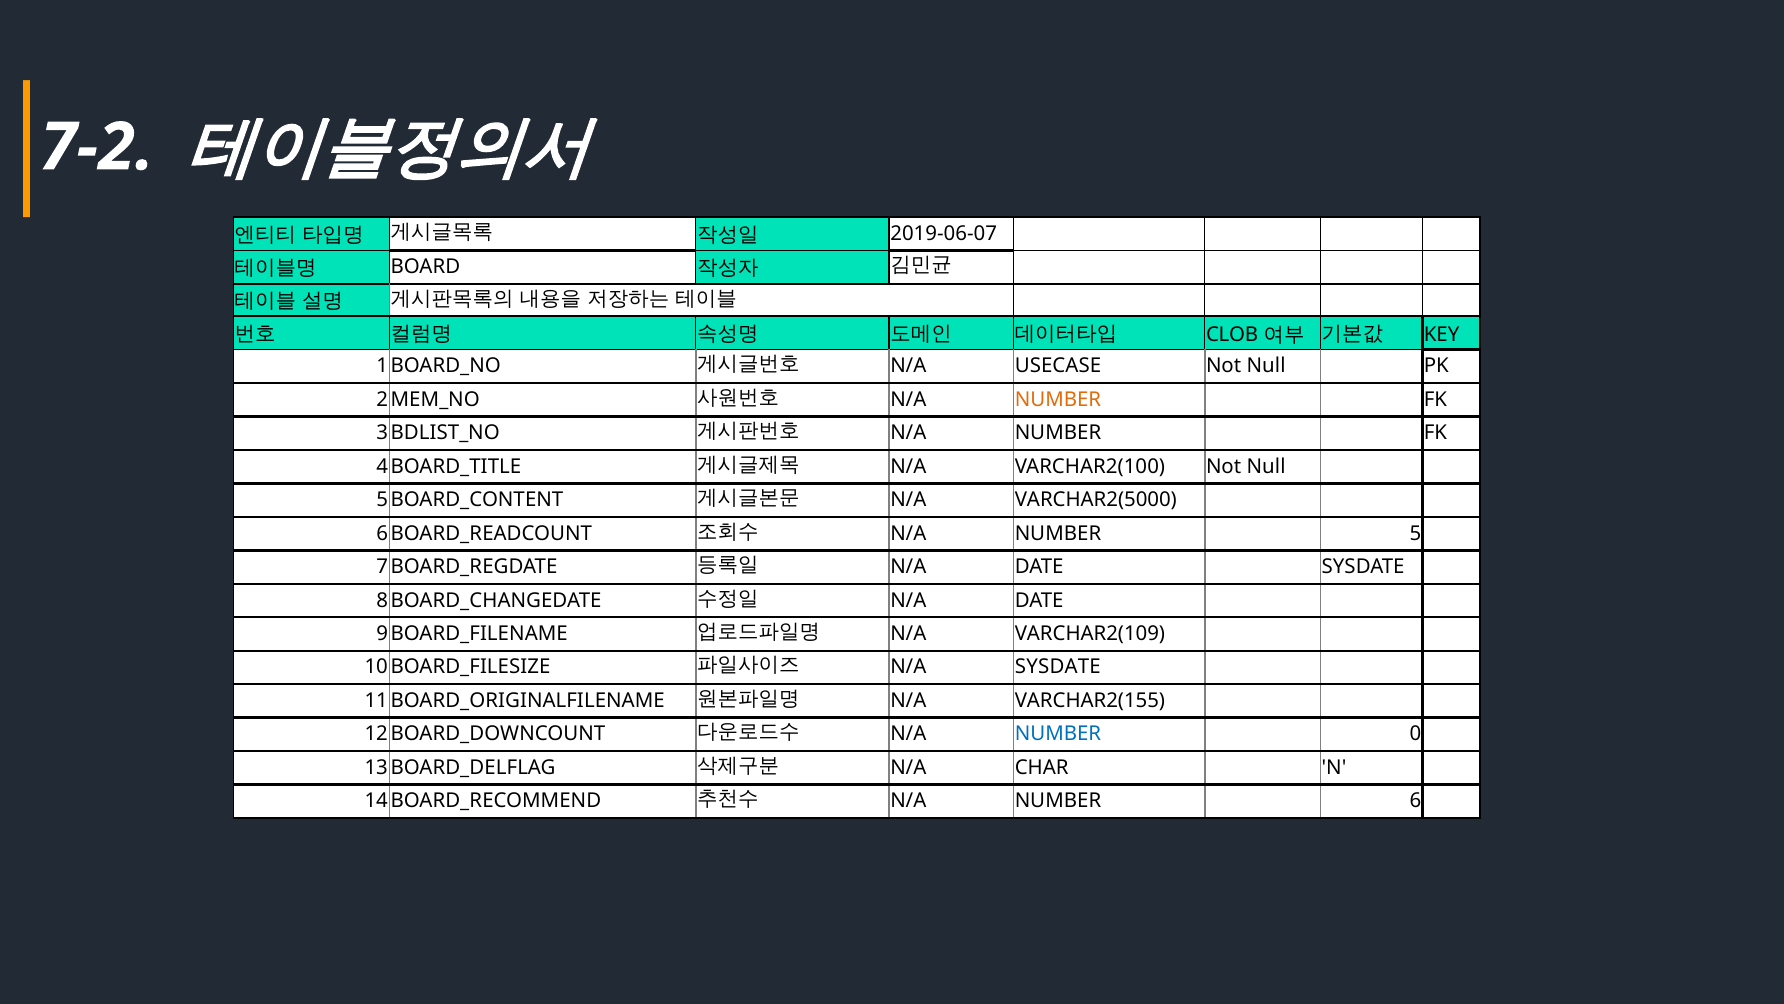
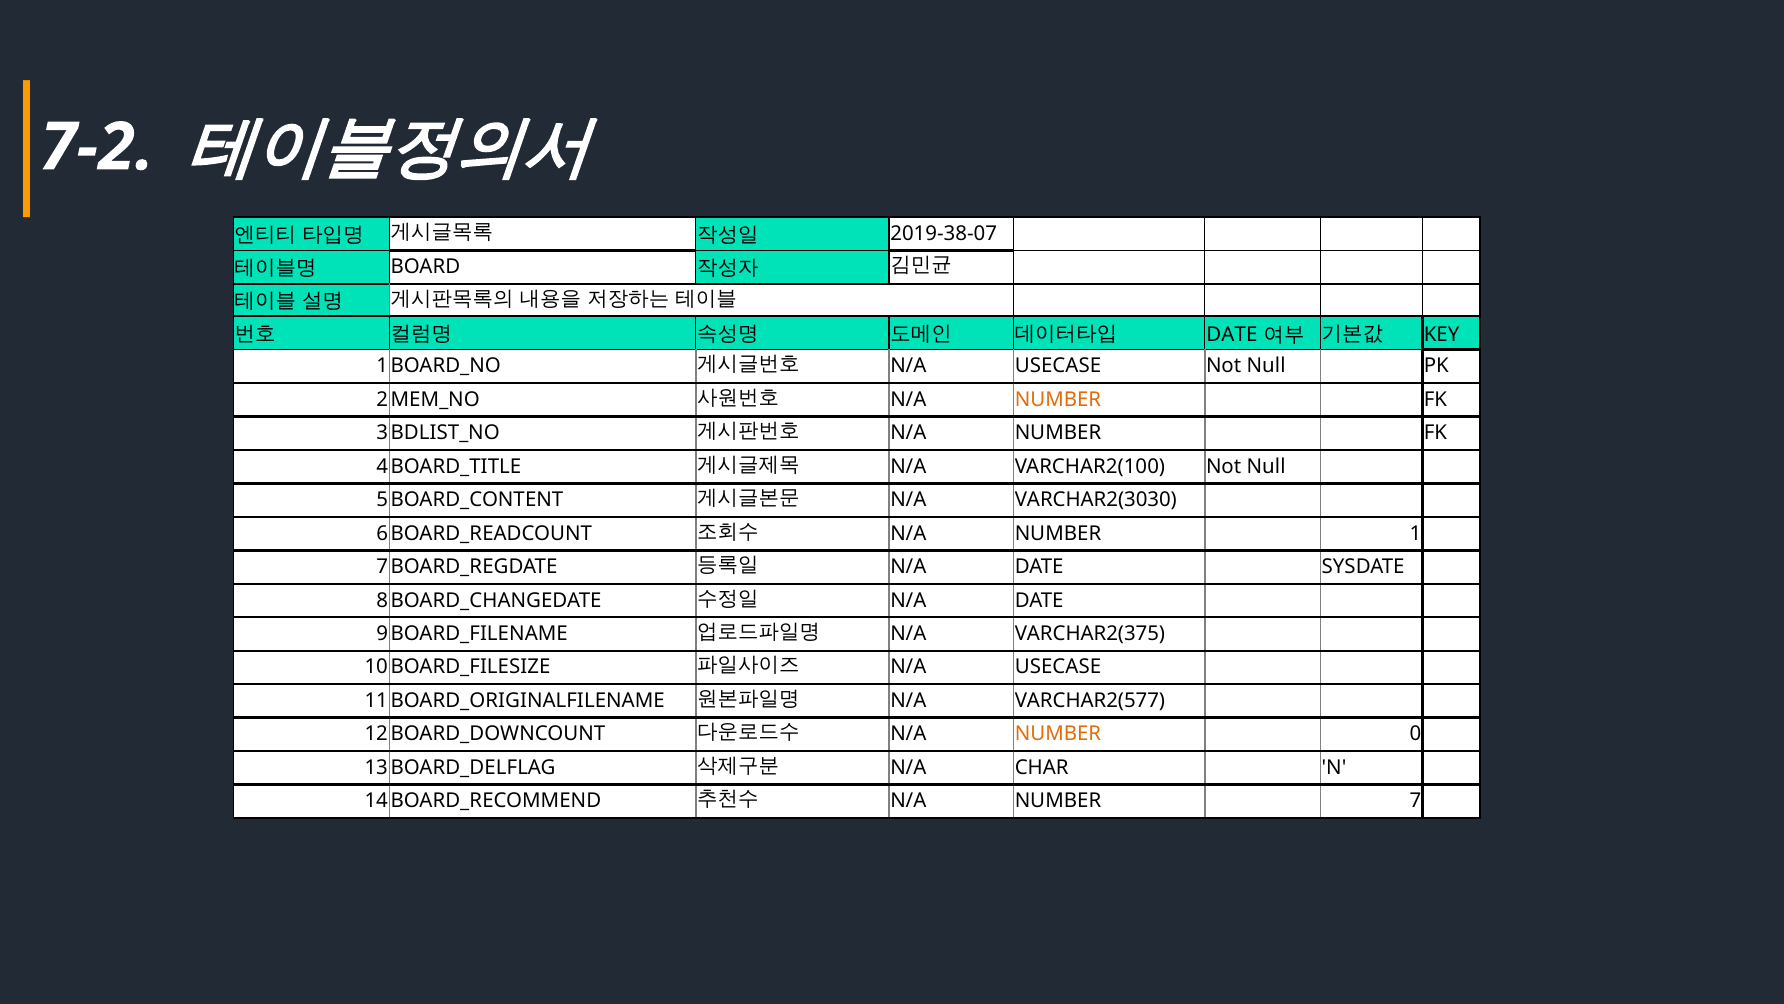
2019-06-07: 2019-06-07 -> 2019-38-07
CLOB at (1232, 334): CLOB -> DATE
VARCHAR2(5000: VARCHAR2(5000 -> VARCHAR2(3030
5: 5 -> 1
VARCHAR2(109: VARCHAR2(109 -> VARCHAR2(375
SYSDATE at (1058, 667): SYSDATE -> USECASE
VARCHAR2(155: VARCHAR2(155 -> VARCHAR2(577
NUMBER at (1058, 734) colour: blue -> orange
6: 6 -> 7
